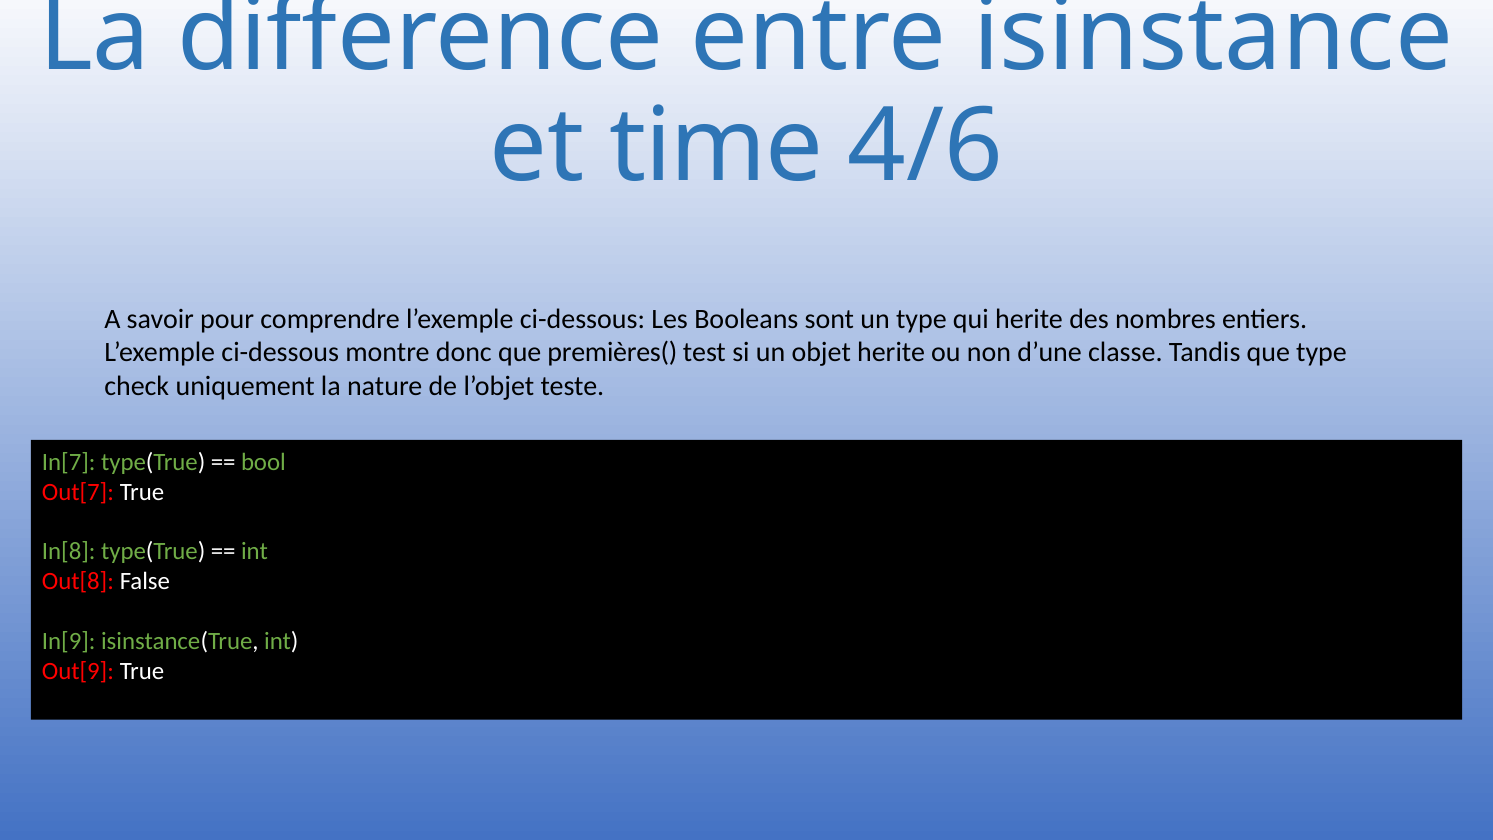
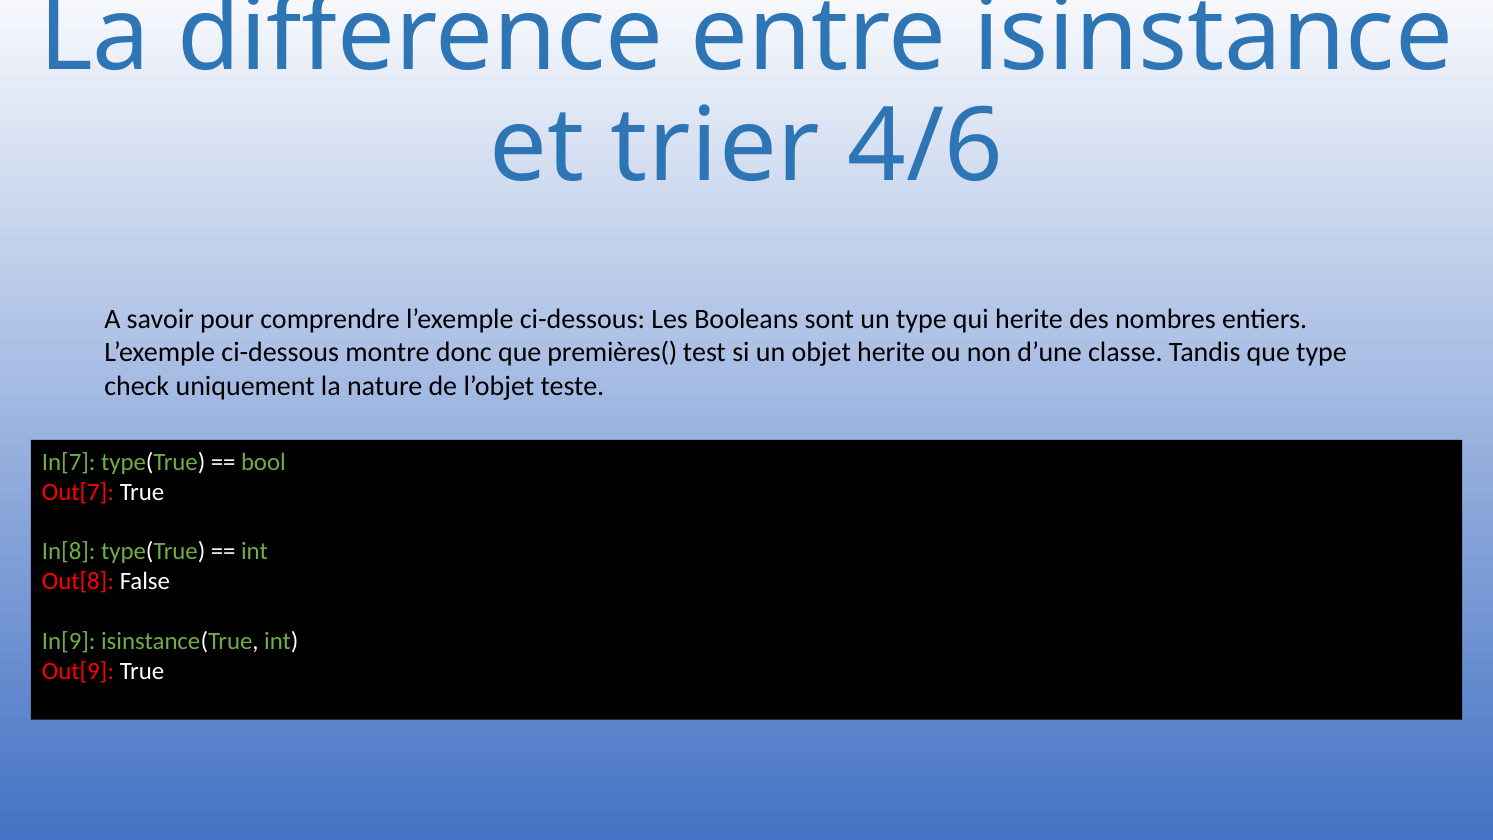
time: time -> trier
